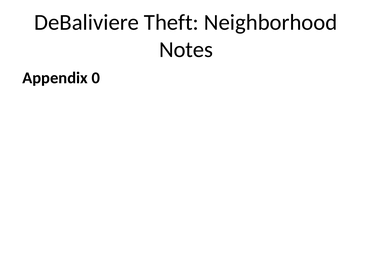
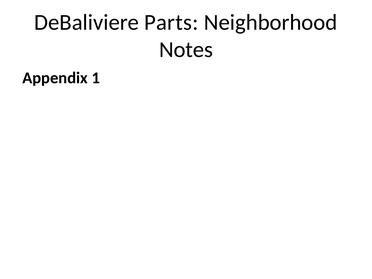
Theft: Theft -> Parts
0: 0 -> 1
